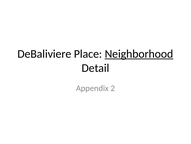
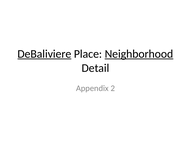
DeBaliviere underline: none -> present
